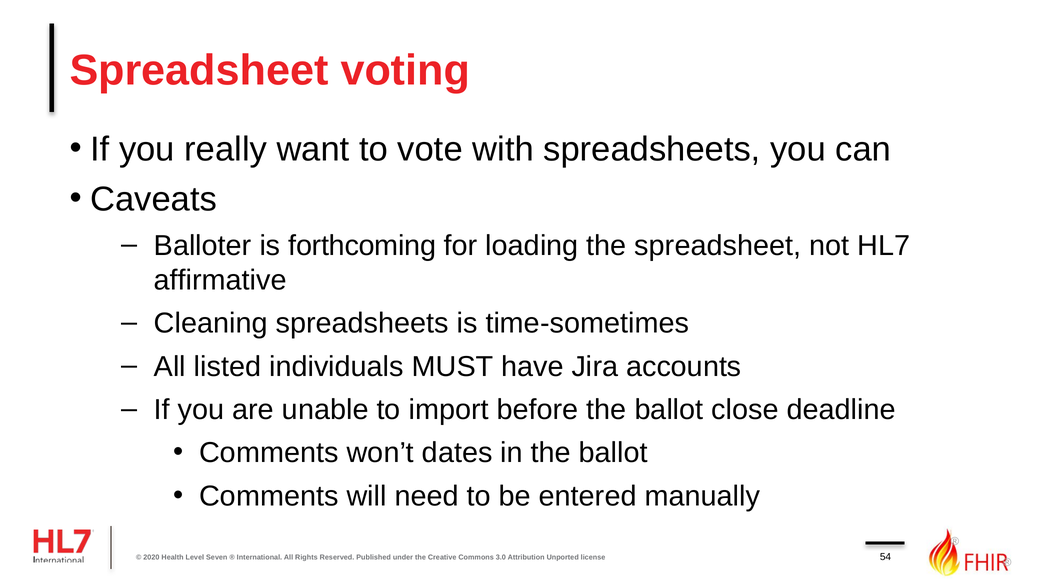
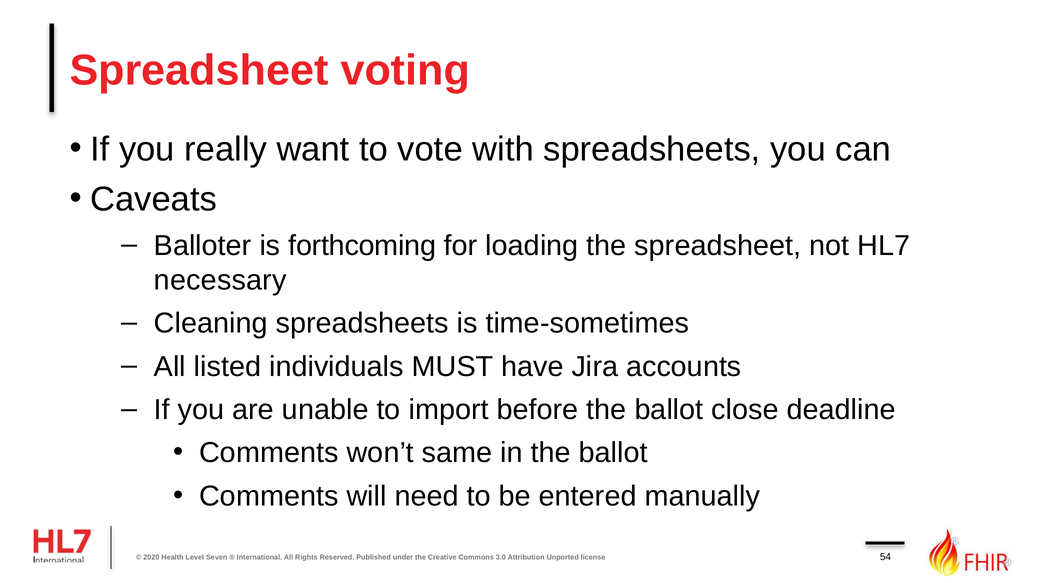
affirmative: affirmative -> necessary
dates: dates -> same
